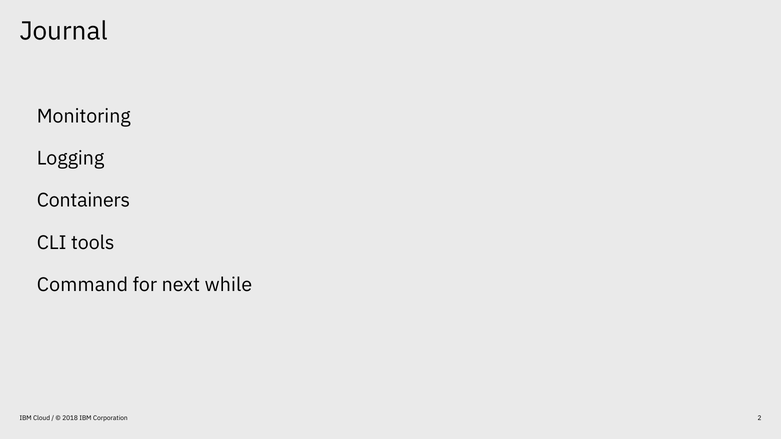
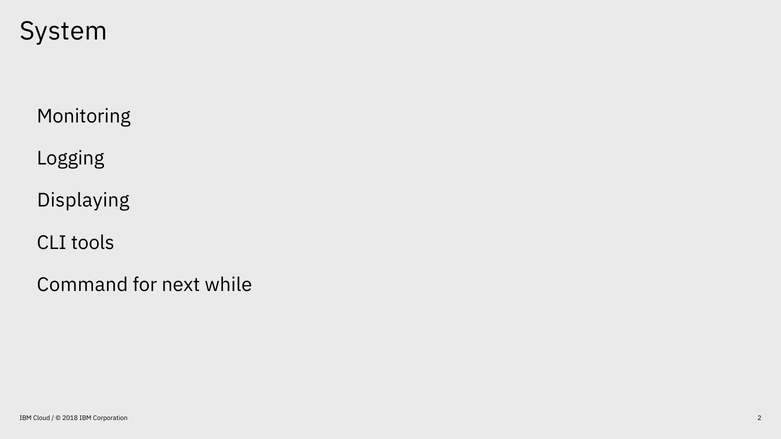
Journal: Journal -> System
Containers: Containers -> Displaying
